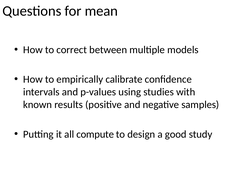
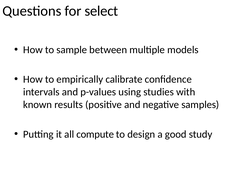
mean: mean -> select
correct: correct -> sample
